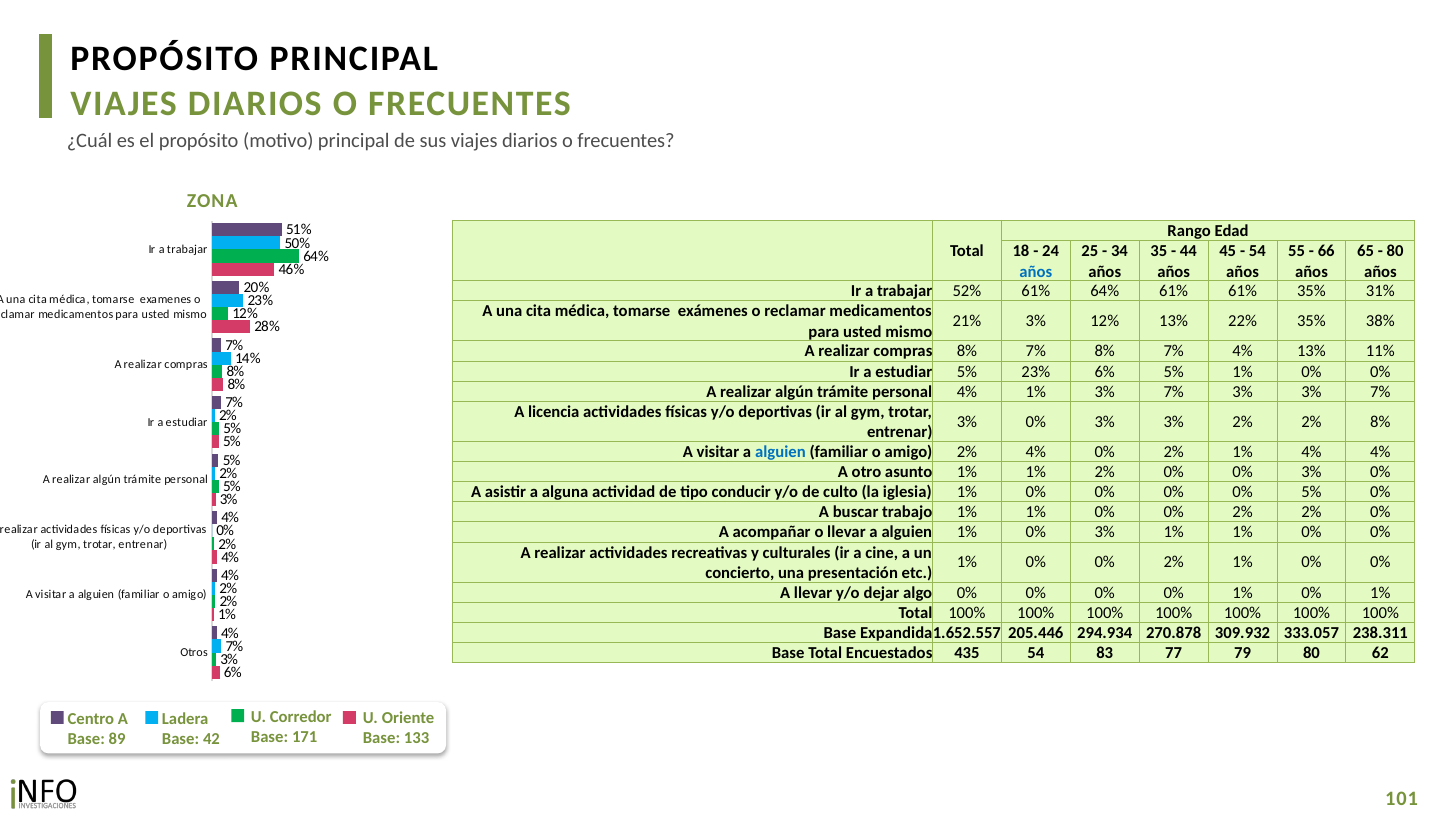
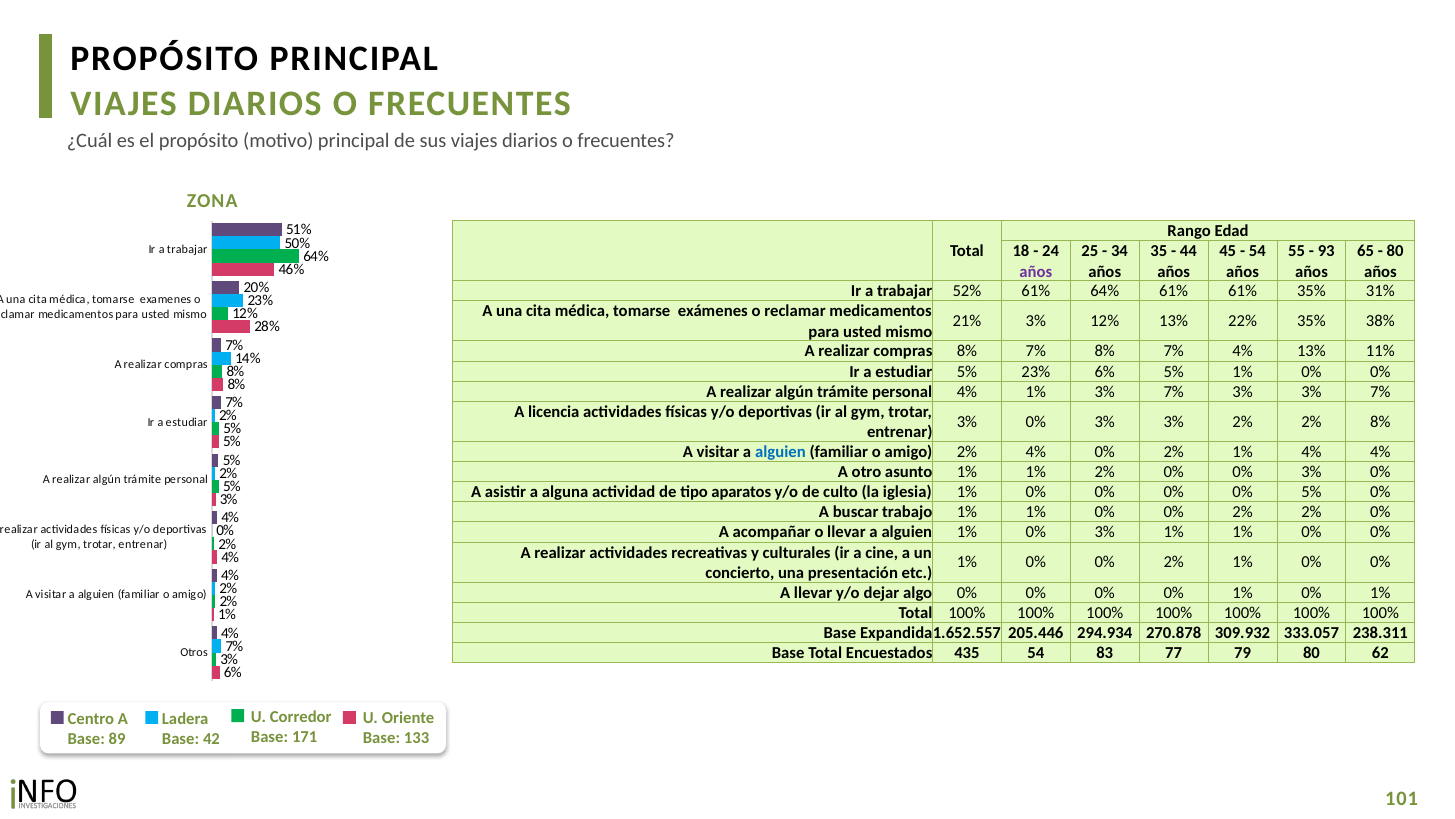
66: 66 -> 93
años at (1036, 271) colour: blue -> purple
conducir: conducir -> aparatos
